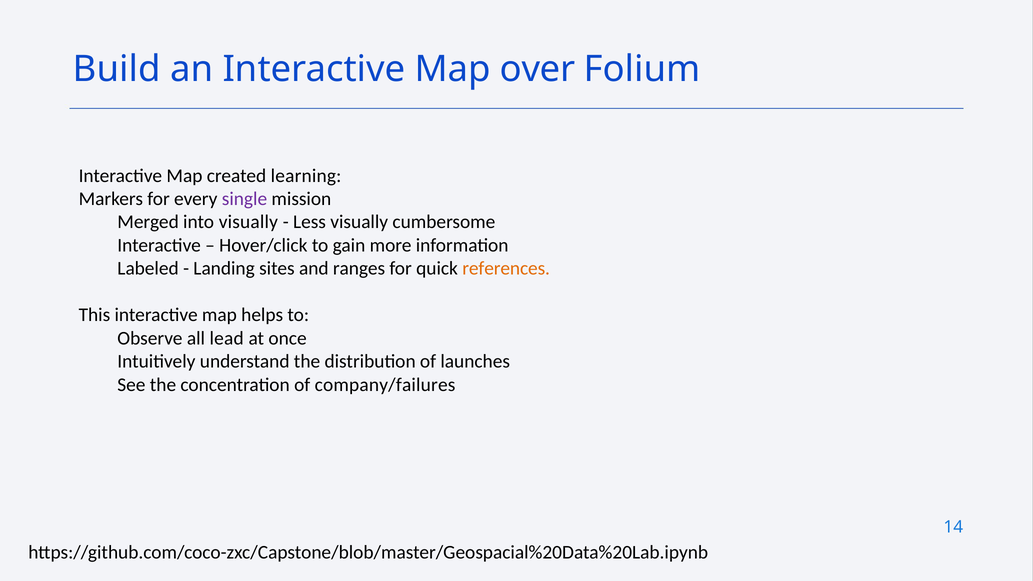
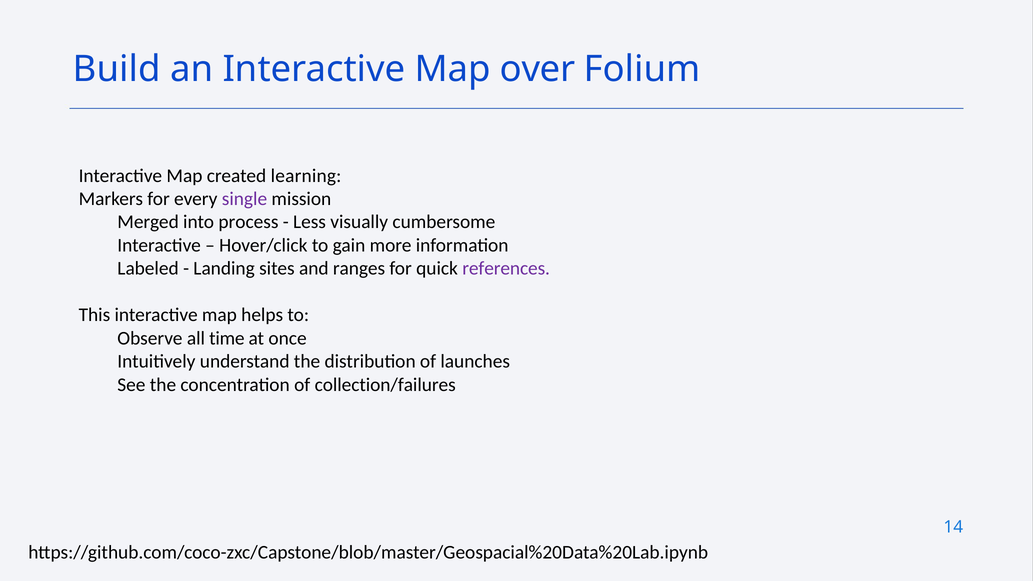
into visually: visually -> process
references colour: orange -> purple
lead: lead -> time
company/failures: company/failures -> collection/failures
